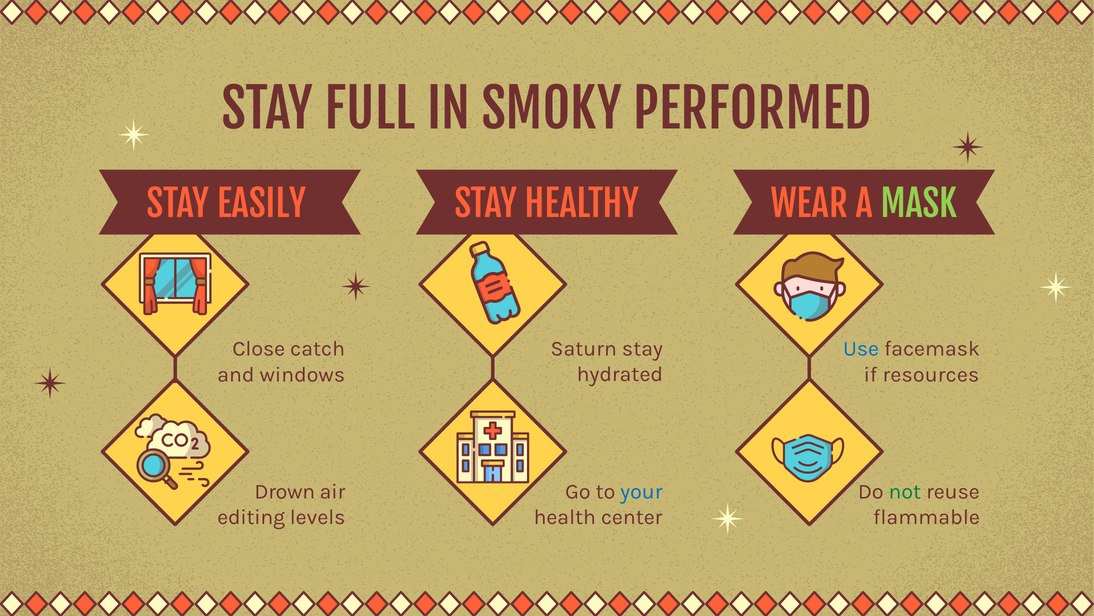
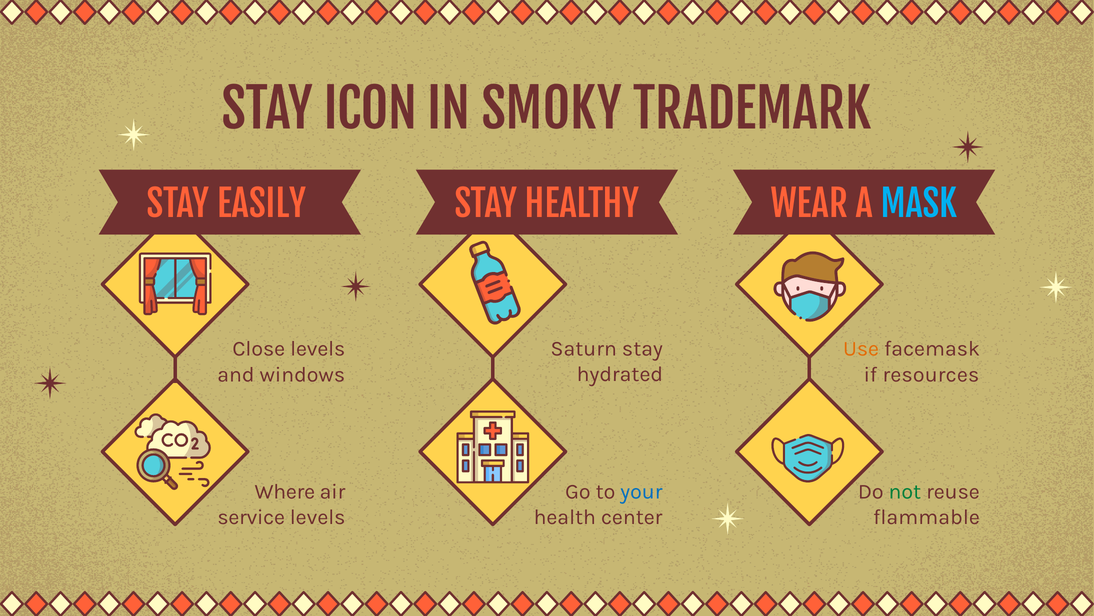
FULL: FULL -> ICON
PERFORMED: PERFORMED -> TRADEMARK
MASK colour: light green -> light blue
Close catch: catch -> levels
Use colour: blue -> orange
Drown: Drown -> Where
editing: editing -> service
